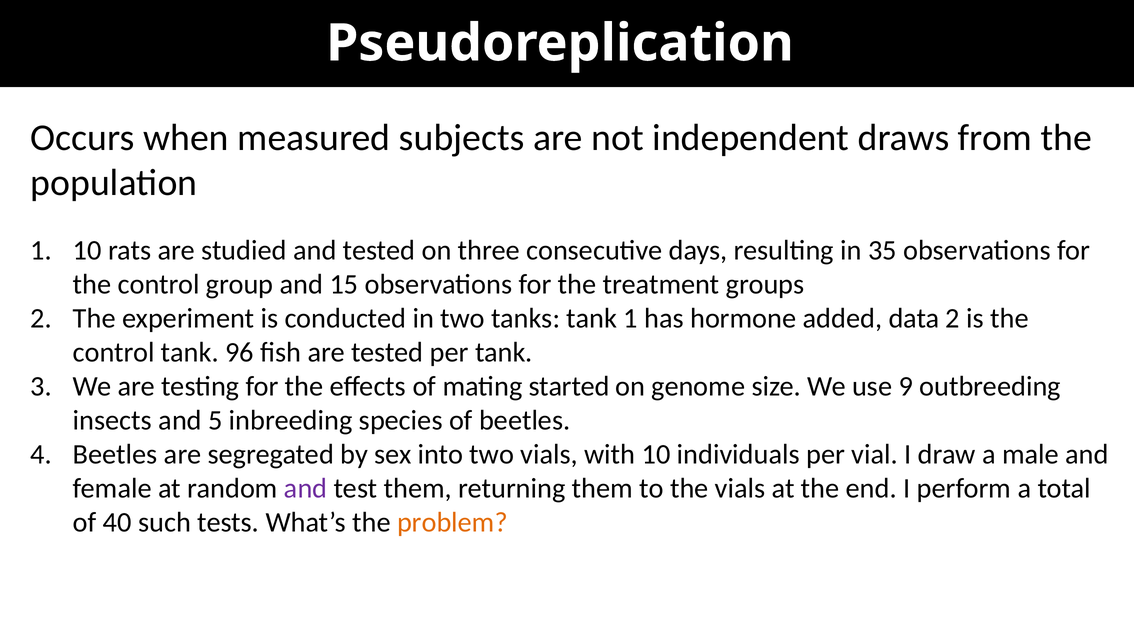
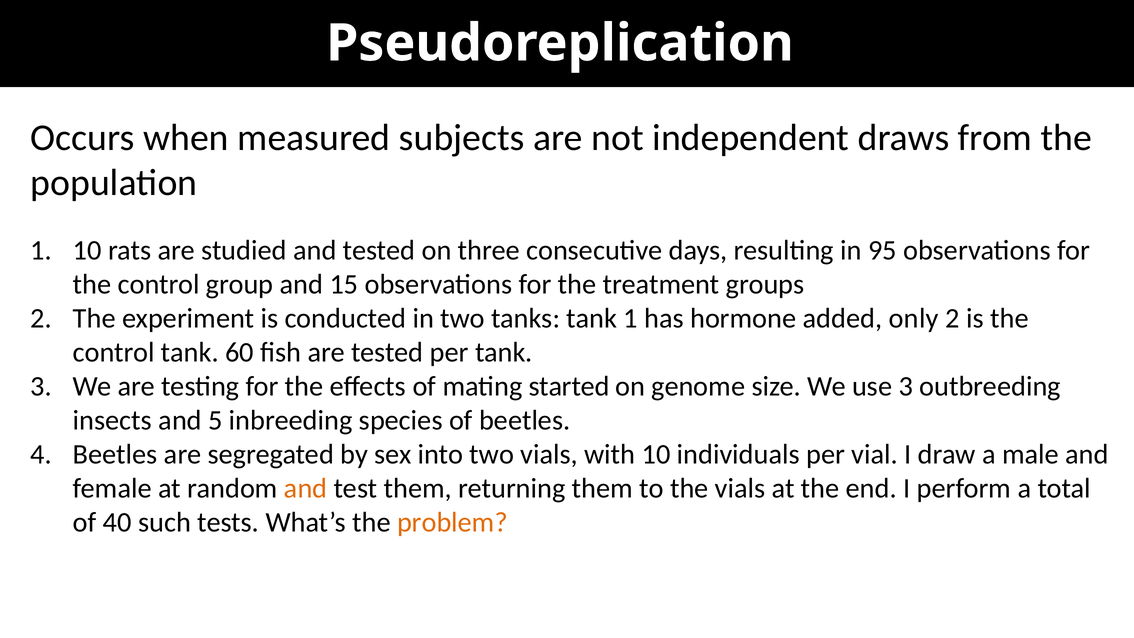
35: 35 -> 95
data: data -> only
96: 96 -> 60
use 9: 9 -> 3
and at (306, 488) colour: purple -> orange
